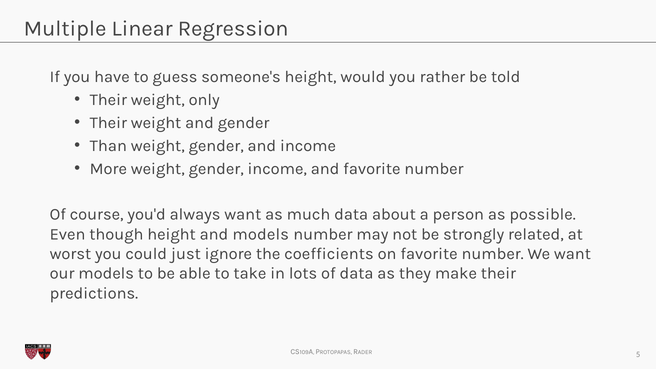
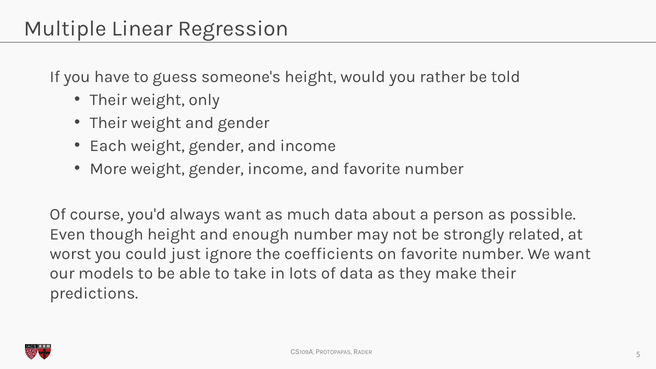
Than: Than -> Each
and models: models -> enough
